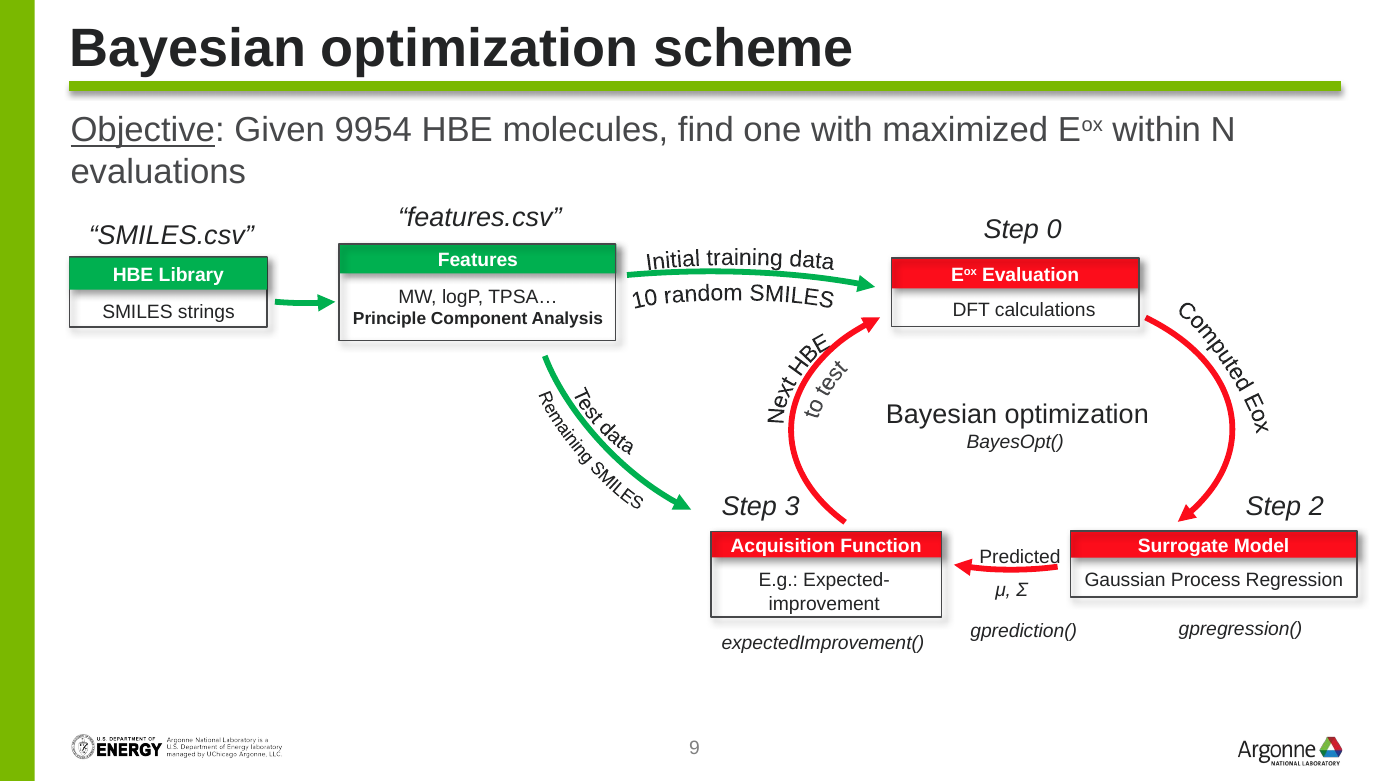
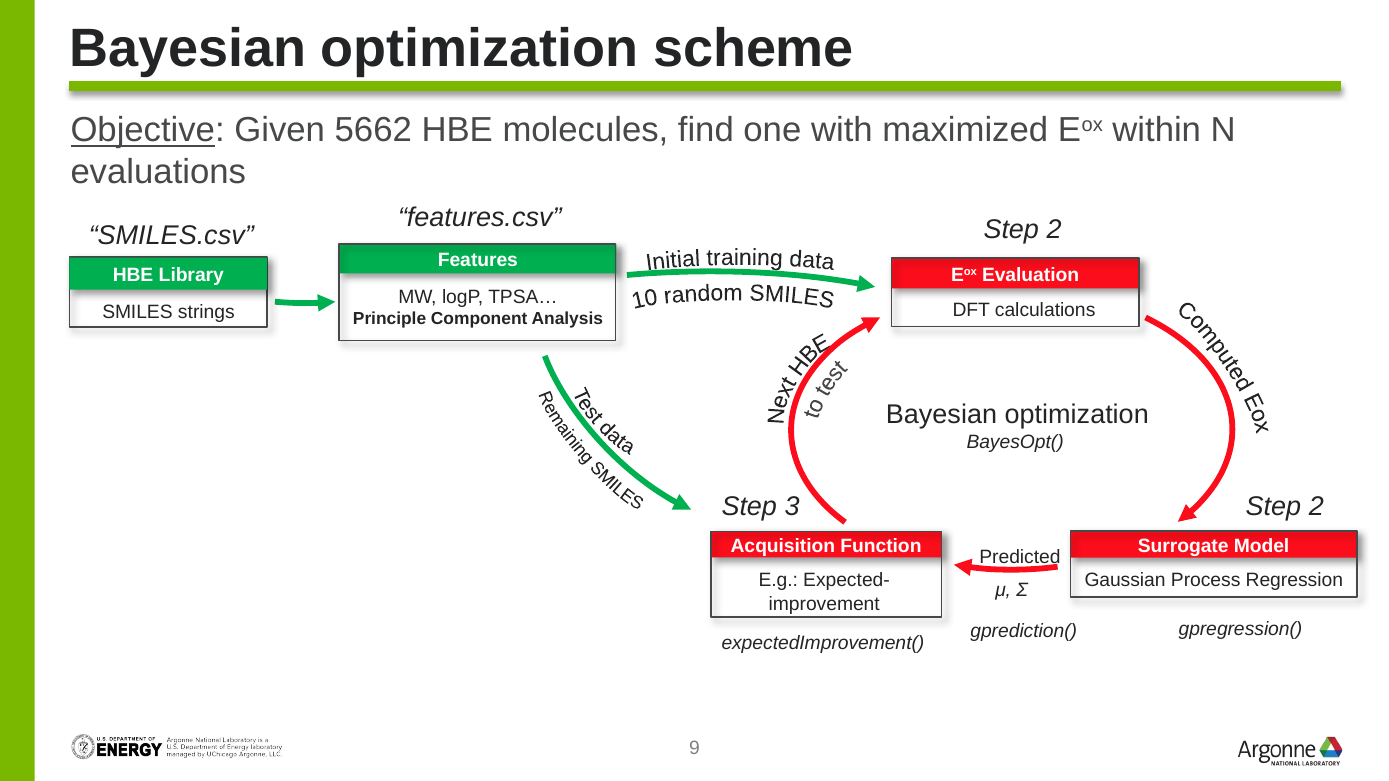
9954: 9954 -> 5662
0 at (1054, 230): 0 -> 2
